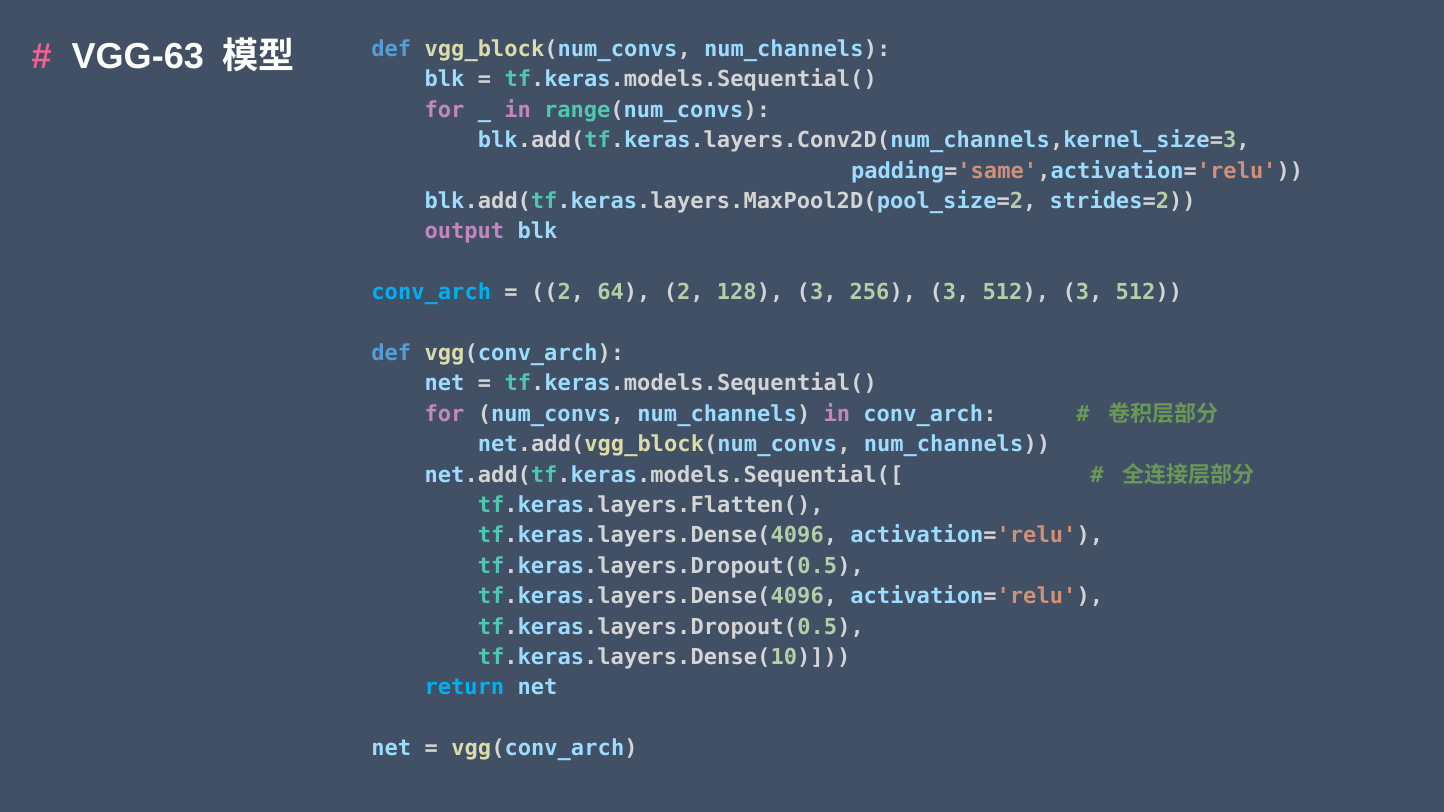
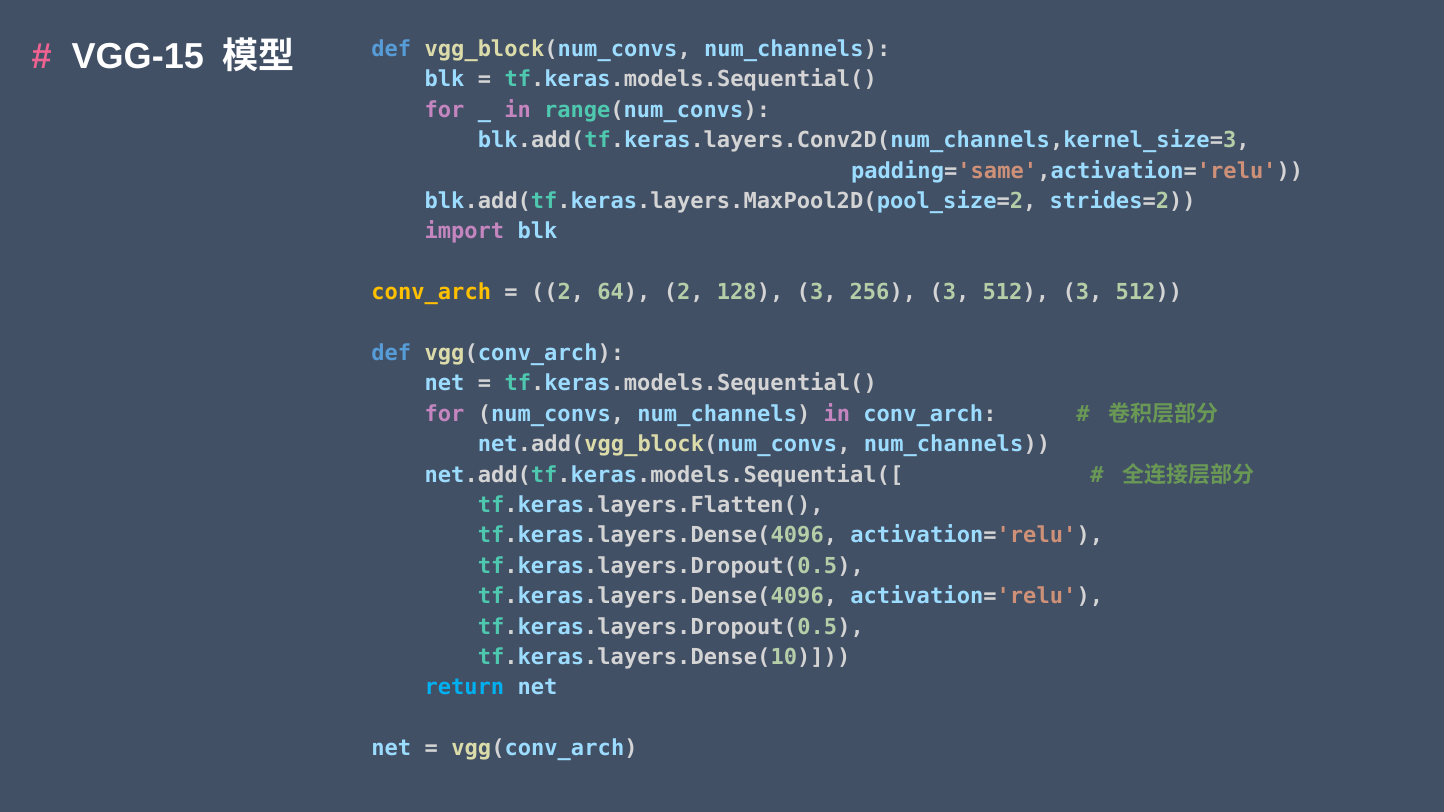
VGG-63: VGG-63 -> VGG-15
output: output -> import
conv_arch at (431, 292) colour: light blue -> yellow
